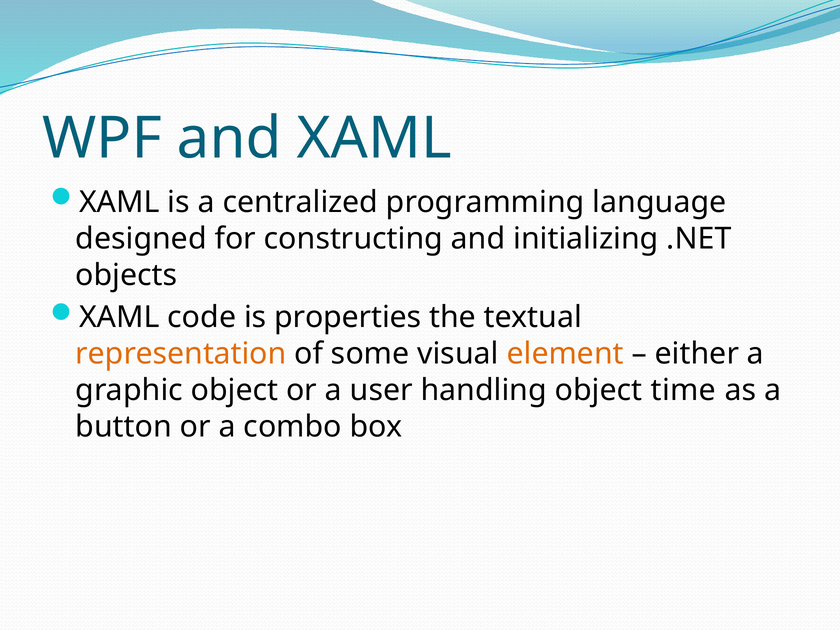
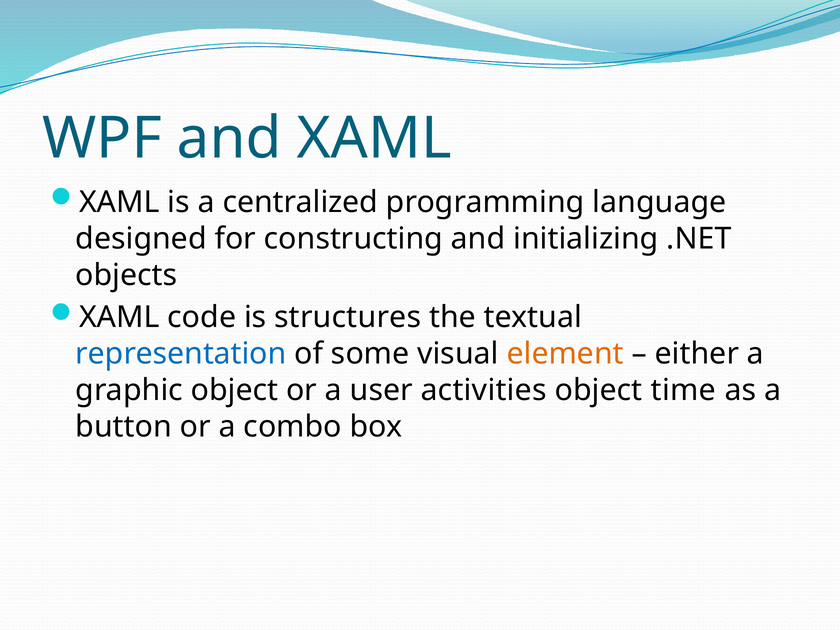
properties: properties -> structures
representation colour: orange -> blue
handling: handling -> activities
